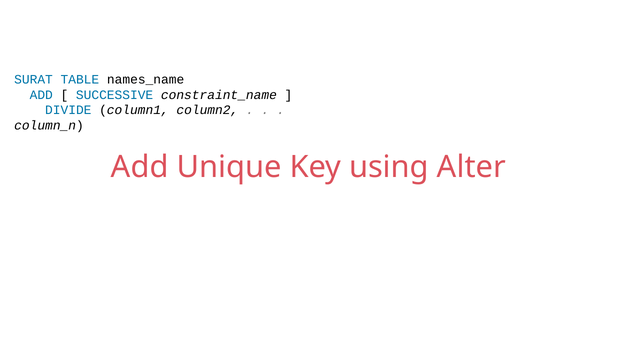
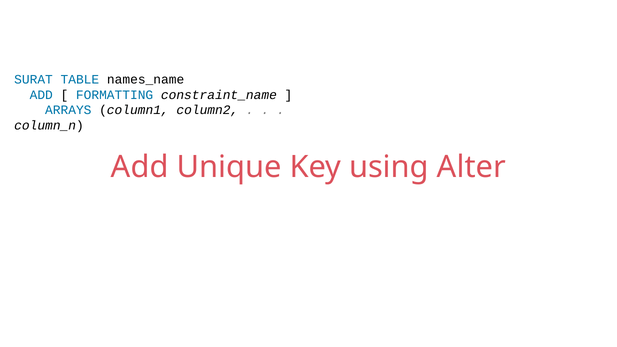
SUCCESSIVE: SUCCESSIVE -> FORMATTING
DIVIDE: DIVIDE -> ARRAYS
